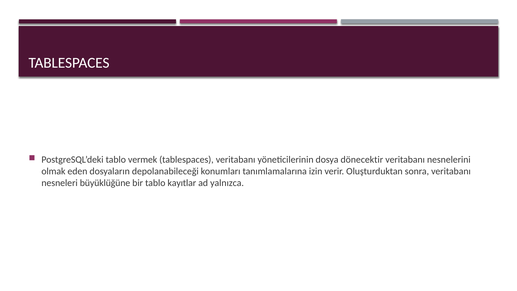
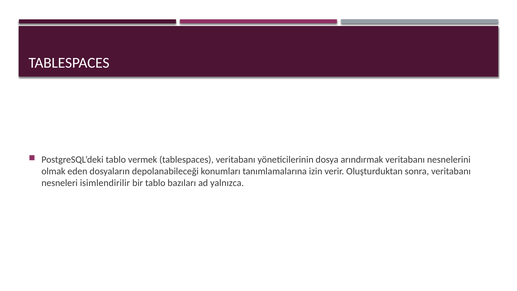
dönecektir: dönecektir -> arındırmak
büyüklüğüne: büyüklüğüne -> isimlendirilir
kayıtlar: kayıtlar -> bazıları
